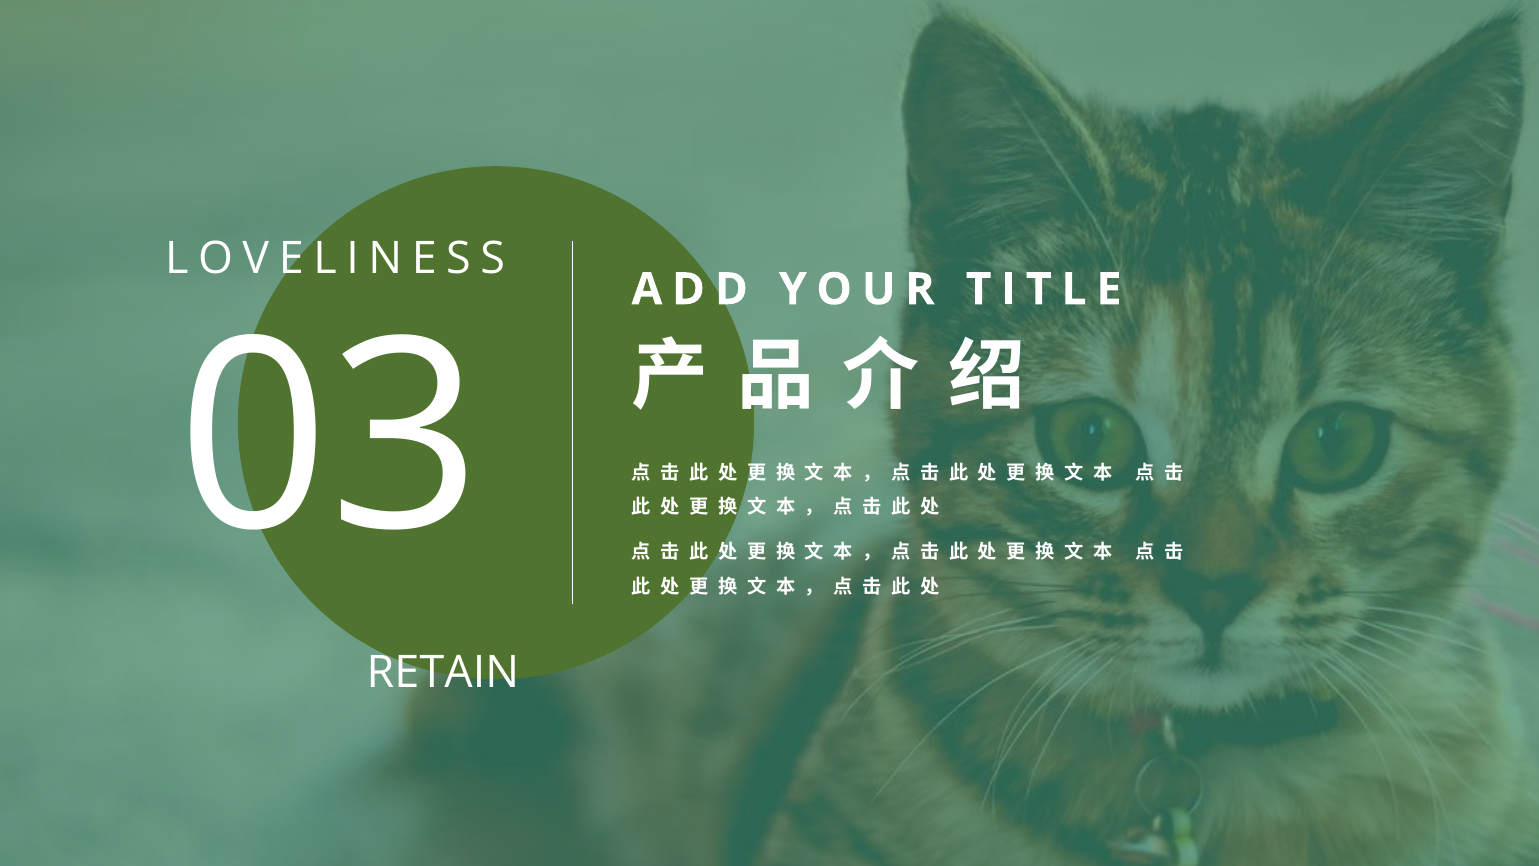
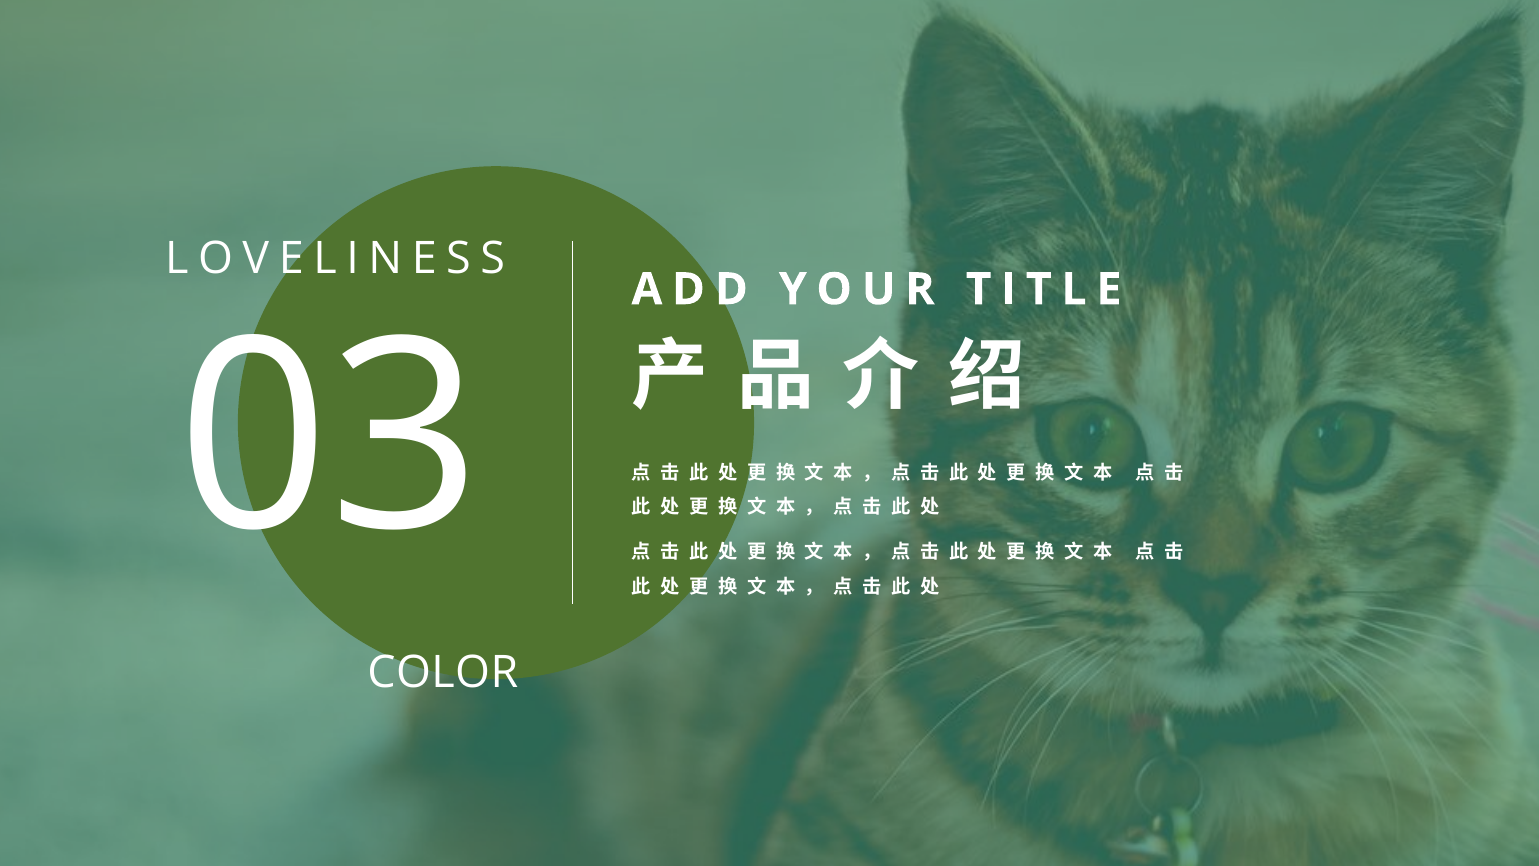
RETAIN: RETAIN -> COLOR
